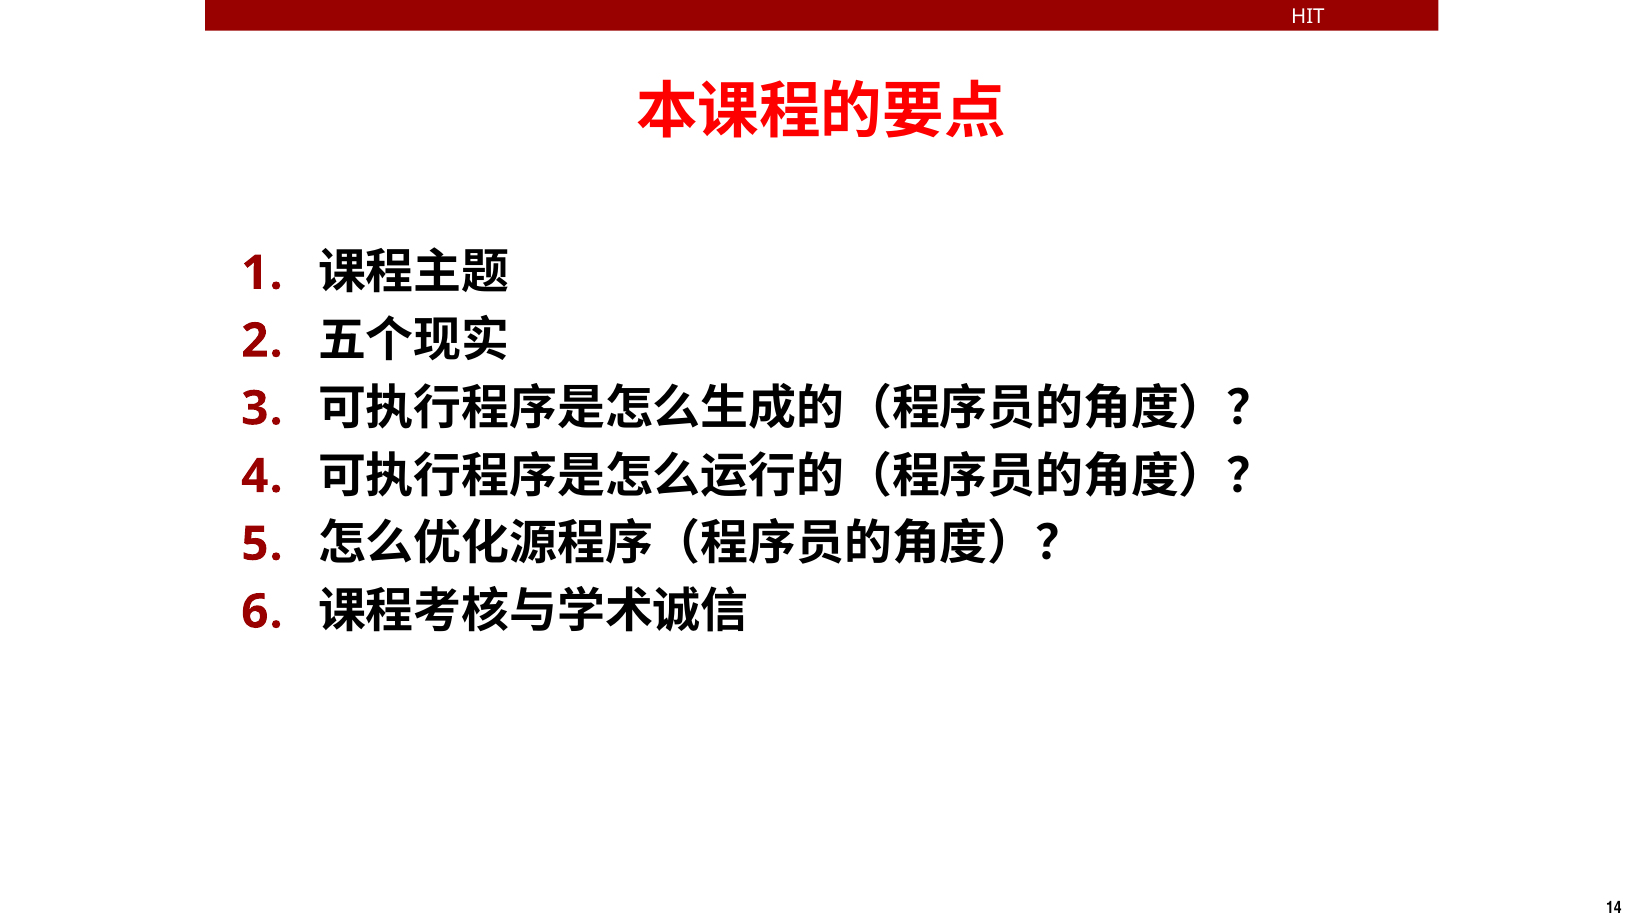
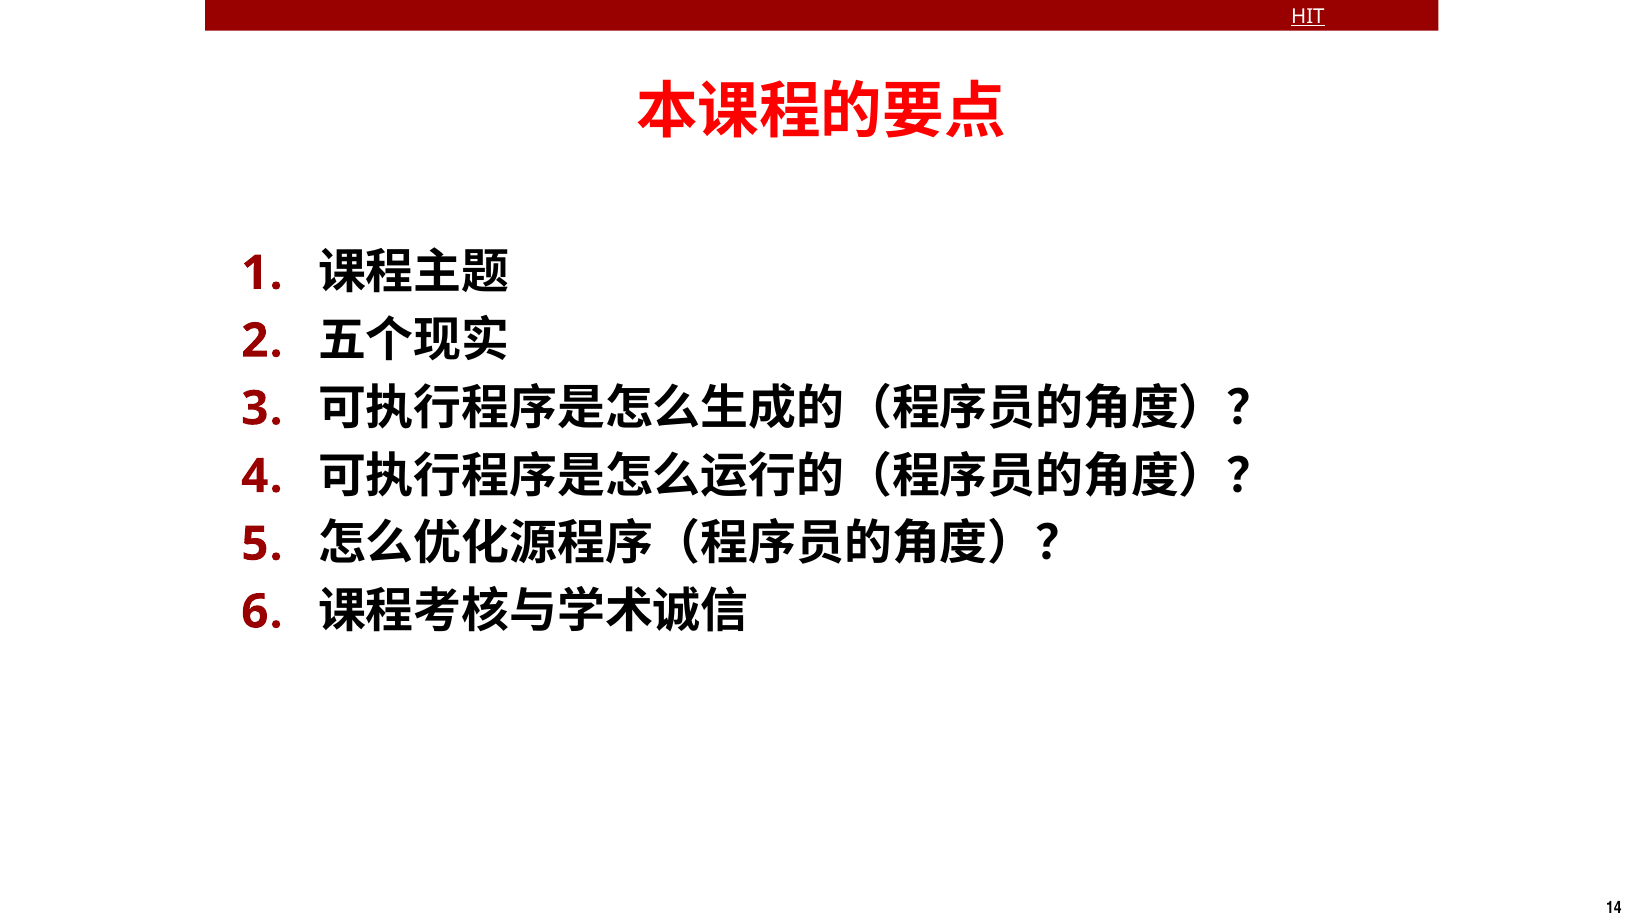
HIT underline: none -> present
